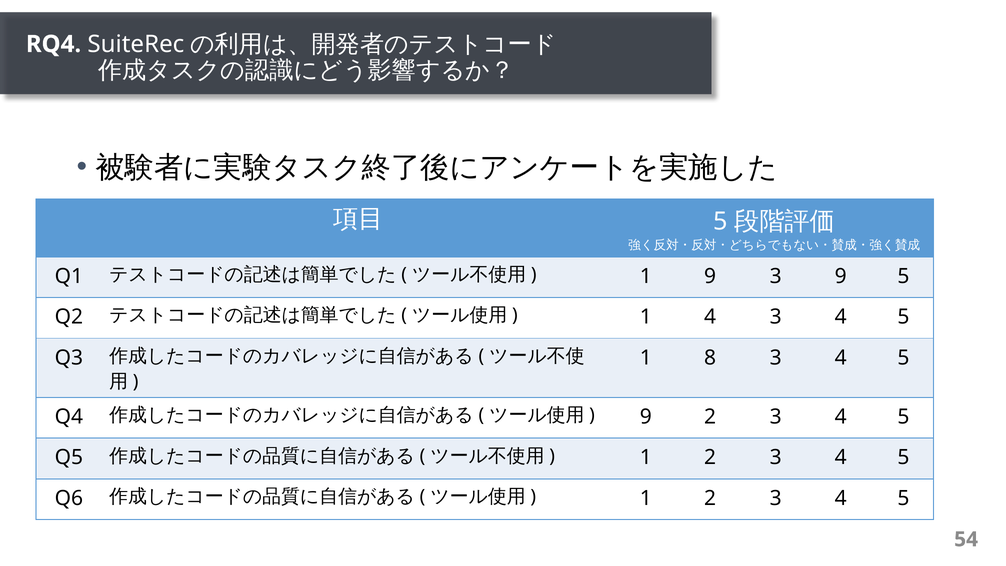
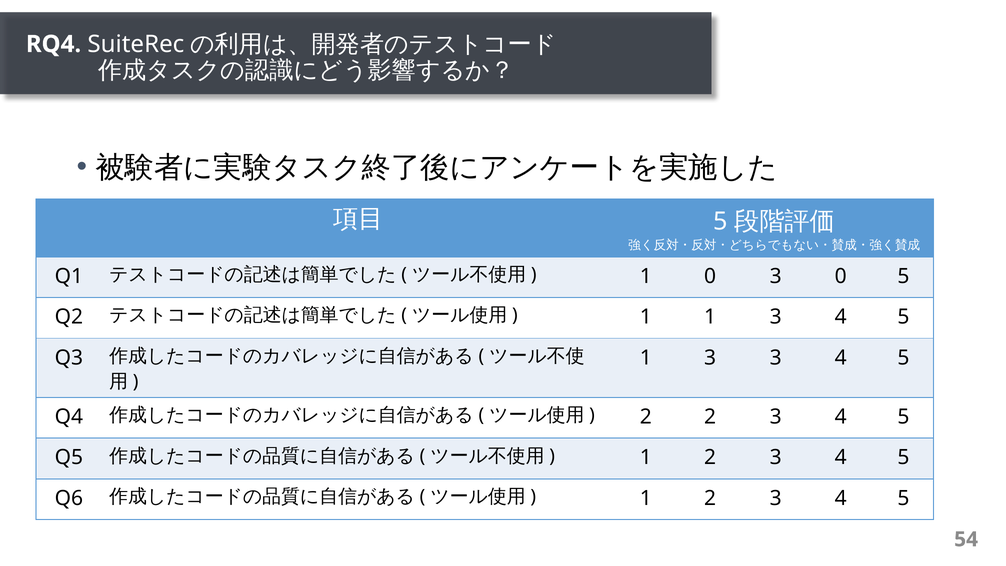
1 9: 9 -> 0
3 9: 9 -> 0
1 4: 4 -> 1
8 at (710, 358): 8 -> 3
9 at (646, 417): 9 -> 2
